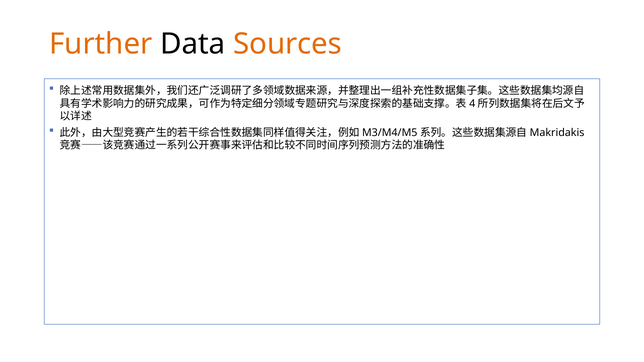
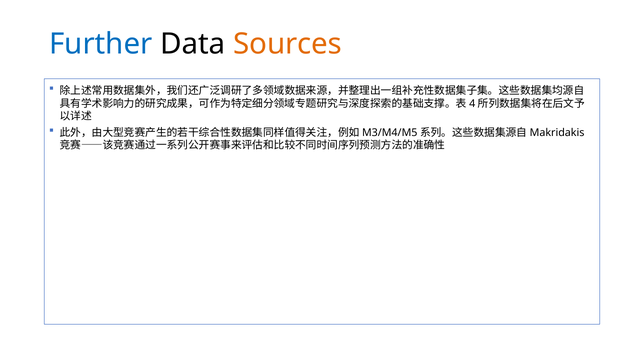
Further colour: orange -> blue
